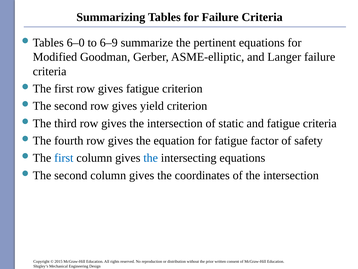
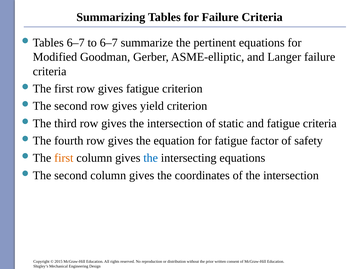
6–0 at (76, 43): 6–0 -> 6–7
to 6–9: 6–9 -> 6–7
first at (64, 158) colour: blue -> orange
